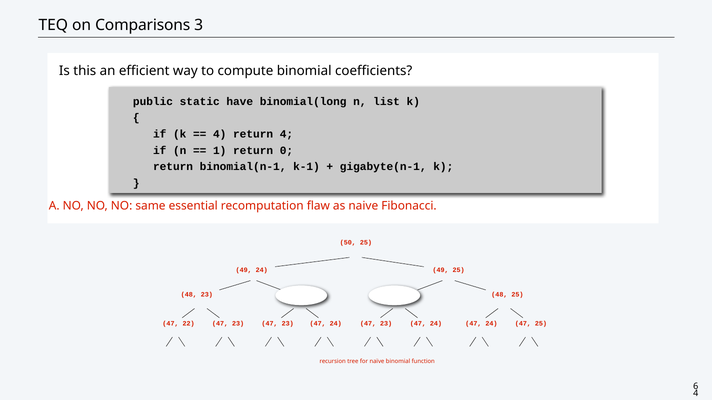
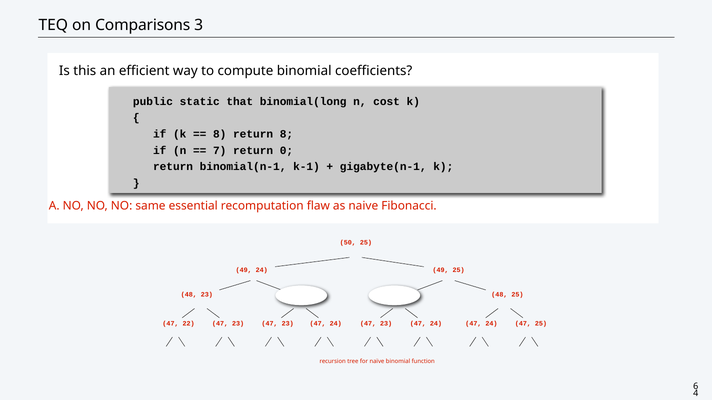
have: have -> that
list: list -> cost
4 at (220, 134): 4 -> 8
return 4: 4 -> 8
1: 1 -> 7
